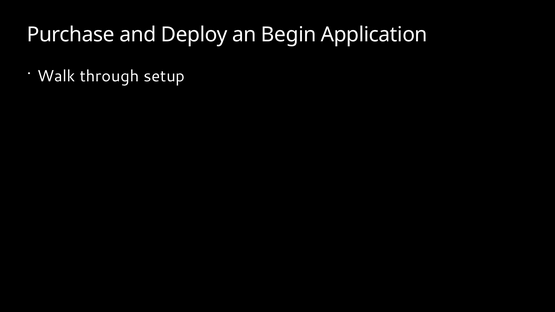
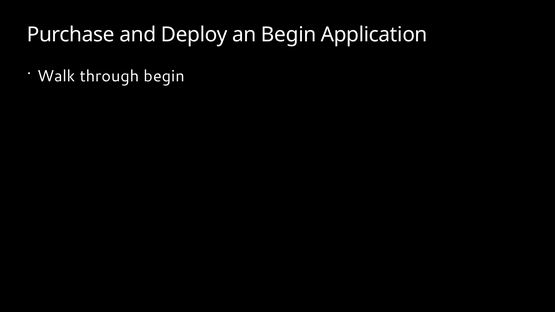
through setup: setup -> begin
